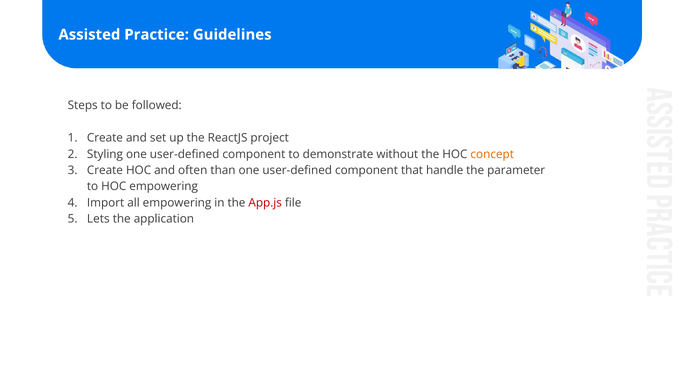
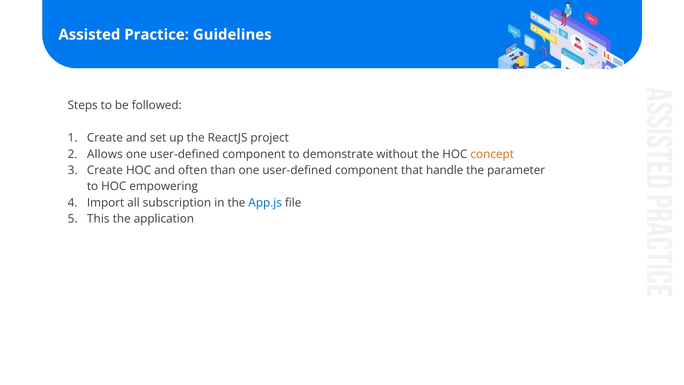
Styling: Styling -> Allows
all empowering: empowering -> subscription
App.js colour: red -> blue
Lets: Lets -> This
